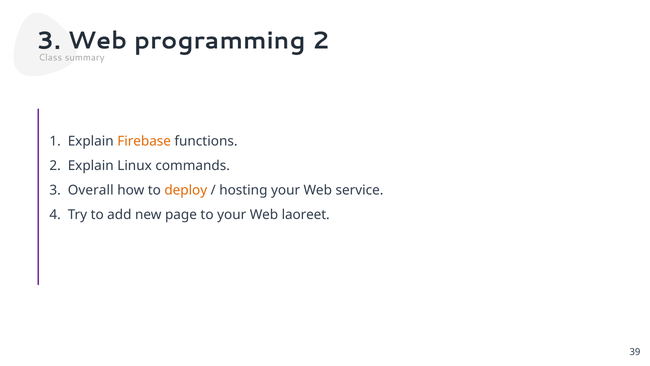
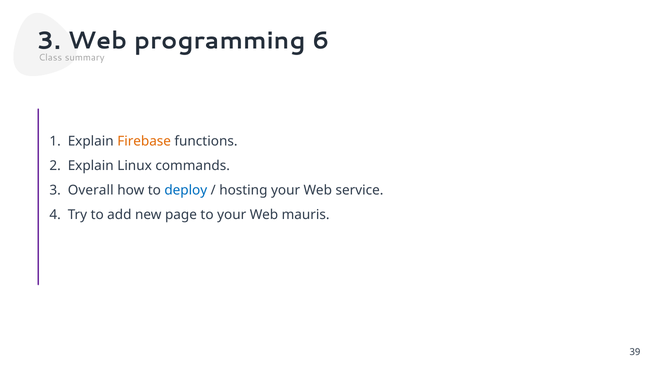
programming 2: 2 -> 6
deploy colour: orange -> blue
laoreet: laoreet -> mauris
